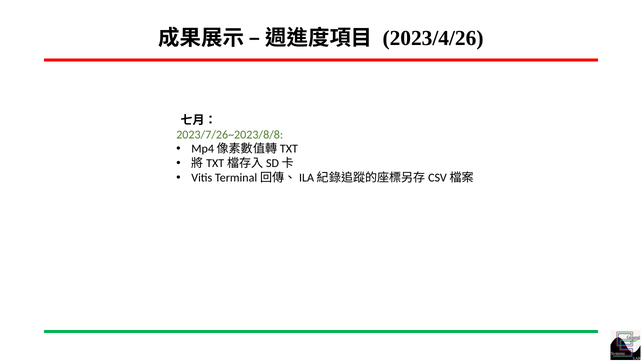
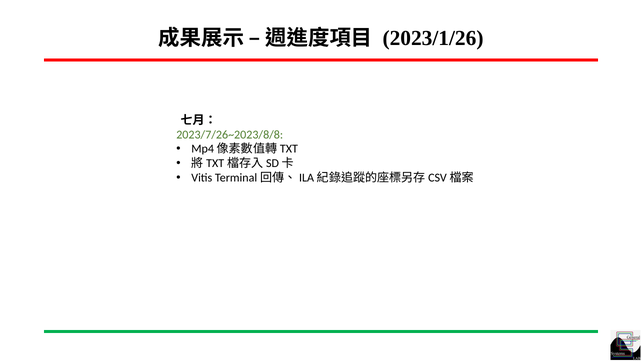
2023/4/26: 2023/4/26 -> 2023/1/26
